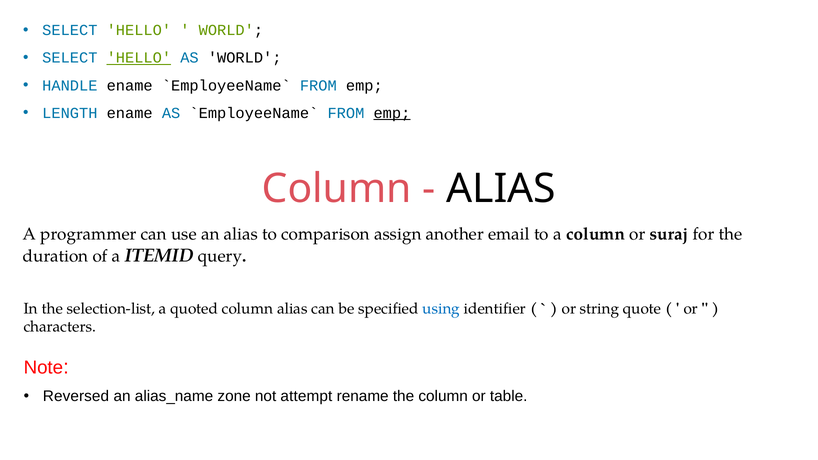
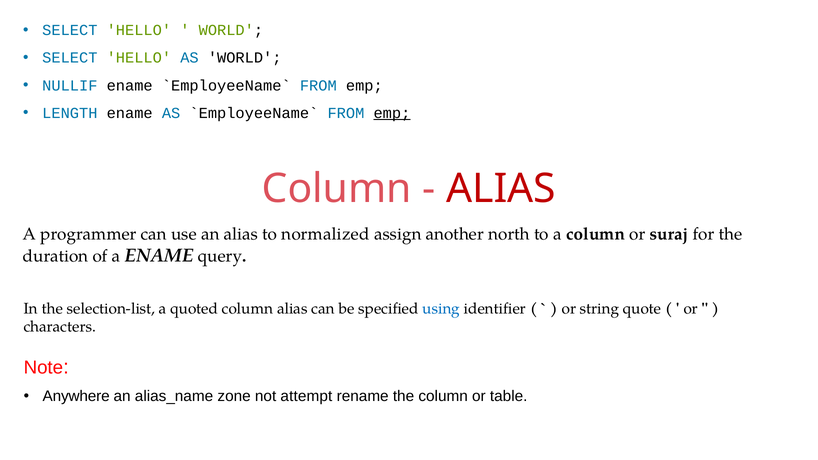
HELLO at (139, 58) underline: present -> none
HANDLE: HANDLE -> NULLIF
ALIAS at (501, 189) colour: black -> red
comparison: comparison -> normalized
email: email -> north
a ITEMID: ITEMID -> ENAME
Reversed: Reversed -> Anywhere
